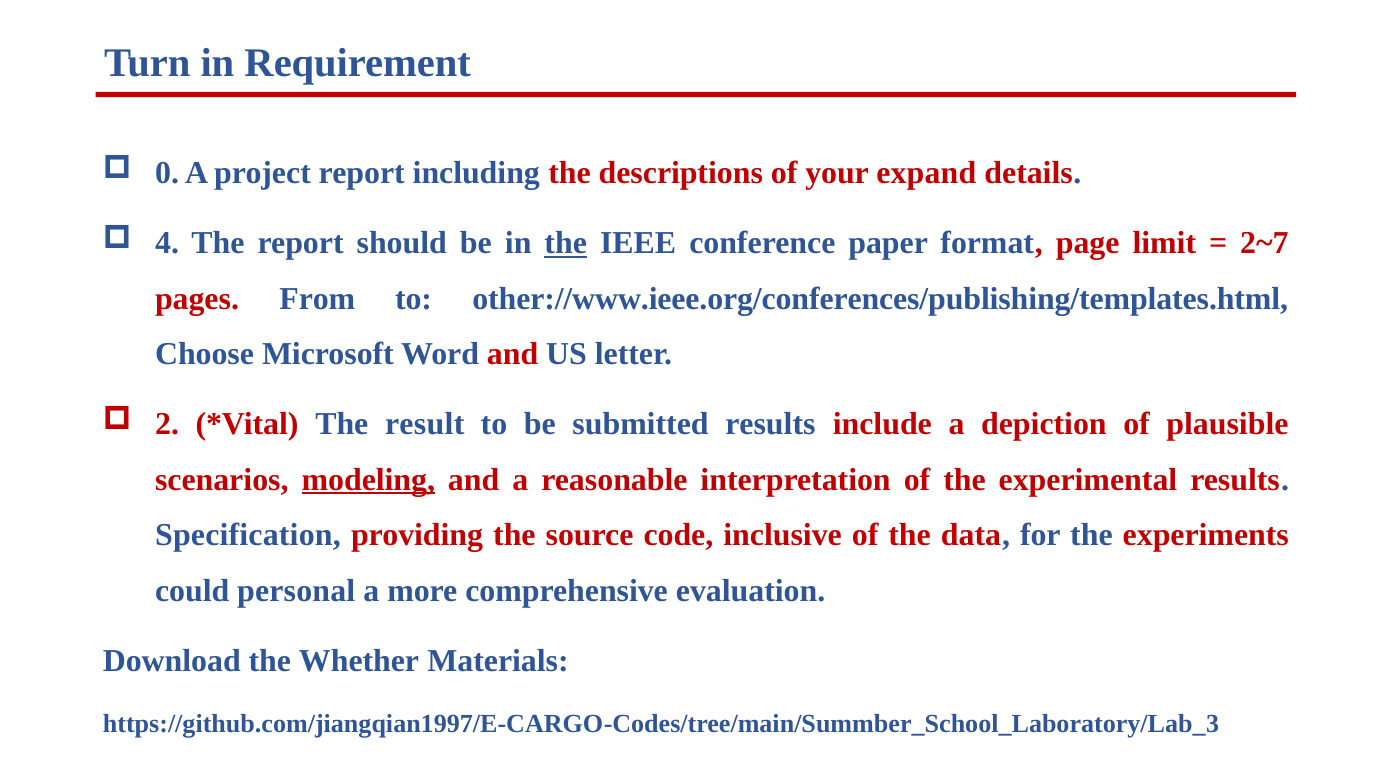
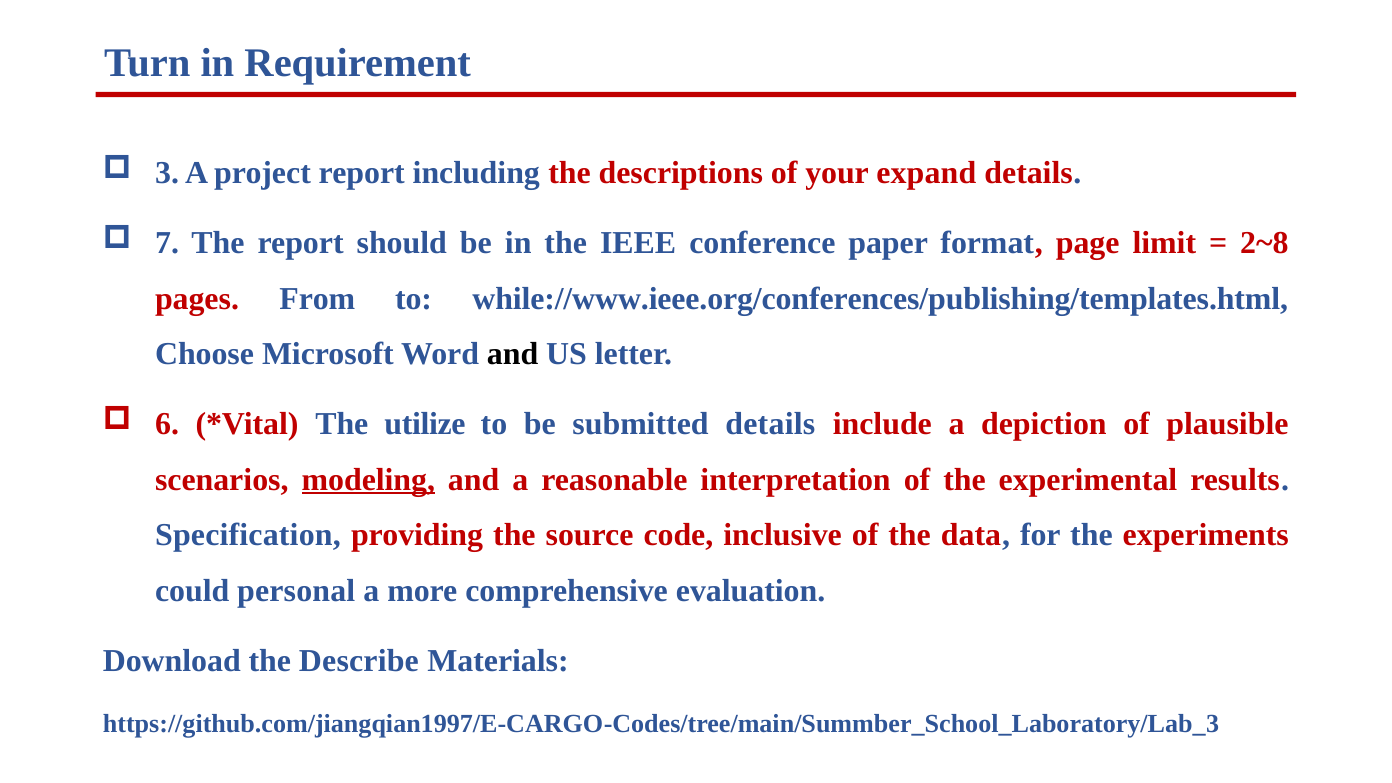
0: 0 -> 3
4: 4 -> 7
the at (566, 243) underline: present -> none
2~7: 2~7 -> 2~8
other://www.ieee.org/conferences/publishing/templates.html: other://www.ieee.org/conferences/publishing/templates.html -> while://www.ieee.org/conferences/publishing/templates.html
and at (513, 354) colour: red -> black
2: 2 -> 6
result: result -> utilize
submitted results: results -> details
Whether: Whether -> Describe
